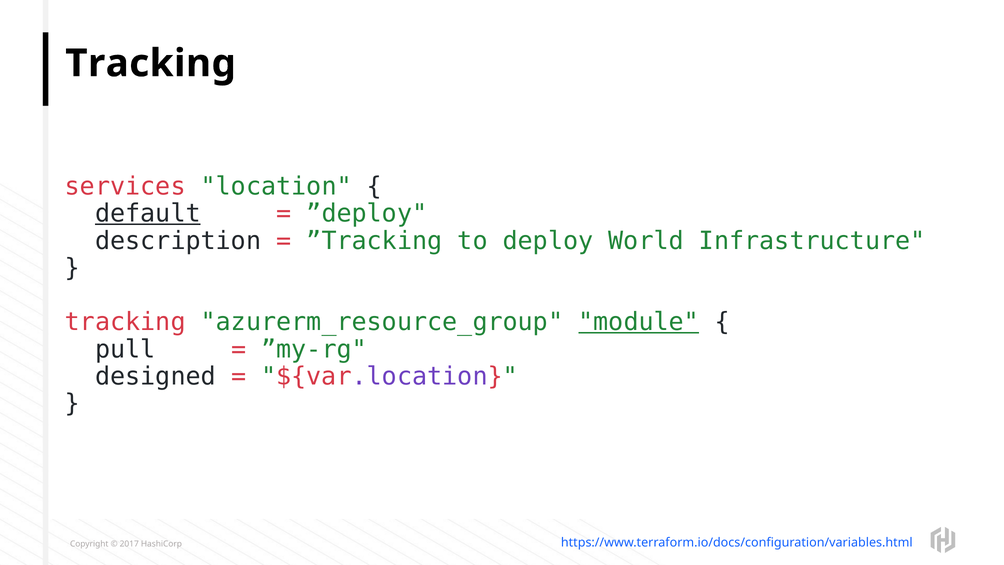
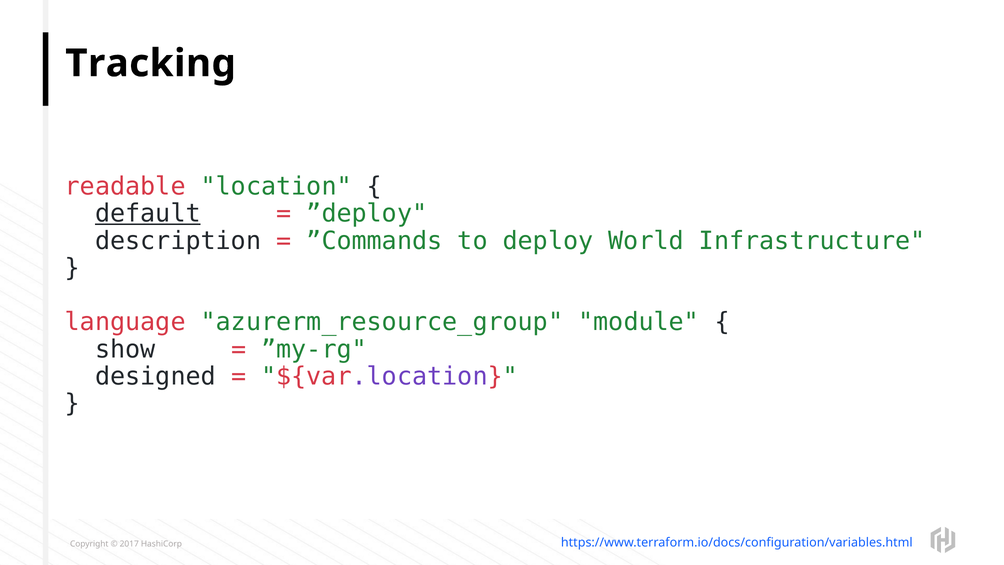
services: services -> readable
”Tracking: ”Tracking -> ”Commands
tracking at (125, 322): tracking -> language
module underline: present -> none
pull: pull -> show
